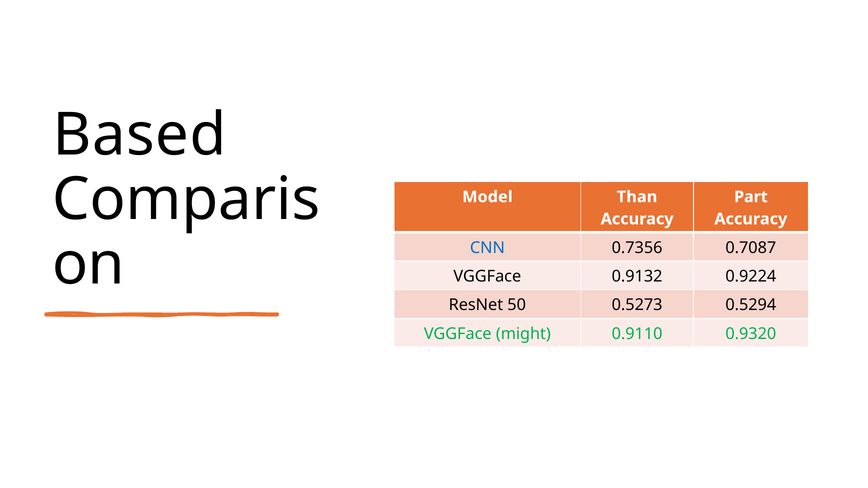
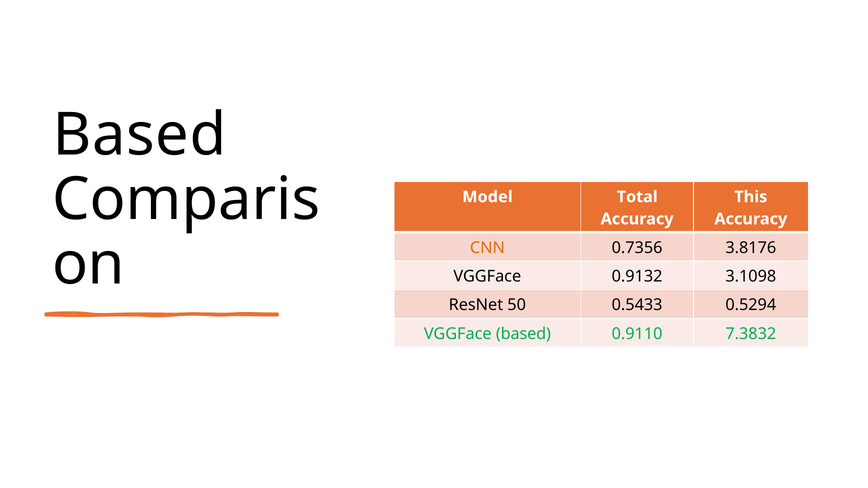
Than: Than -> Total
Part: Part -> This
CNN colour: blue -> orange
0.7087: 0.7087 -> 3.8176
0.9224: 0.9224 -> 3.1098
0.5273: 0.5273 -> 0.5433
VGGFace might: might -> based
0.9320: 0.9320 -> 7.3832
